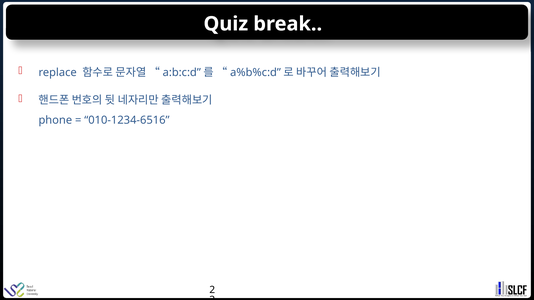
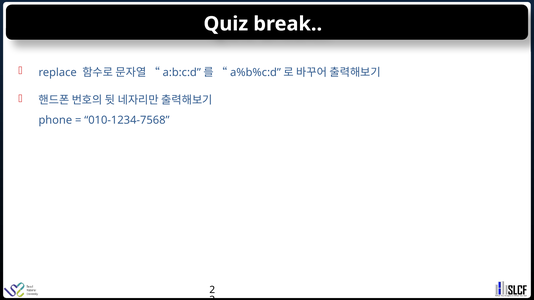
010-1234-6516: 010-1234-6516 -> 010-1234-7568
